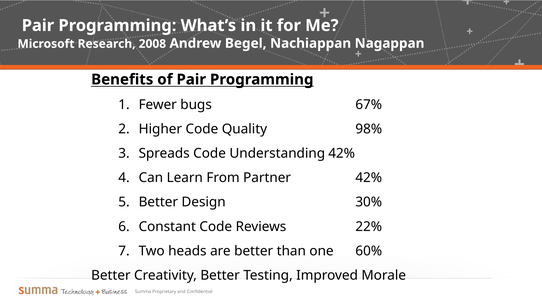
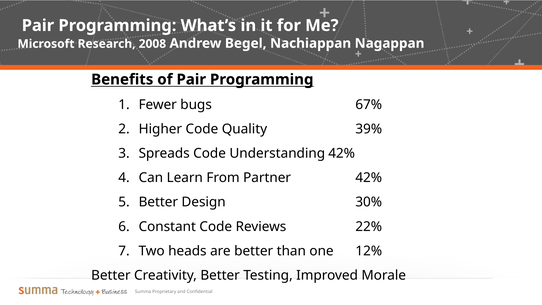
98%: 98% -> 39%
60%: 60% -> 12%
